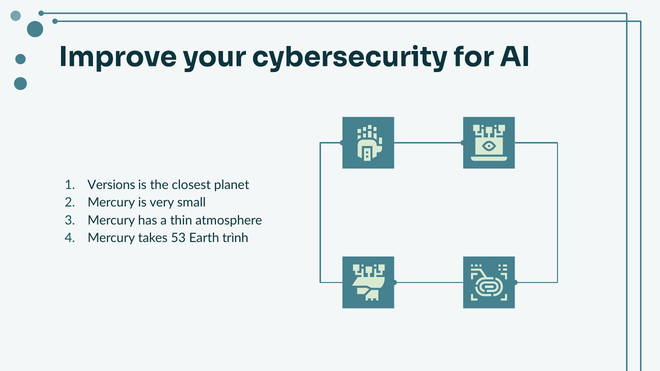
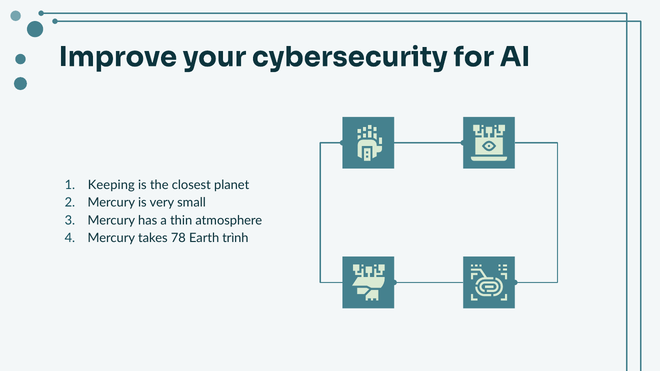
Versions: Versions -> Keeping
53: 53 -> 78
